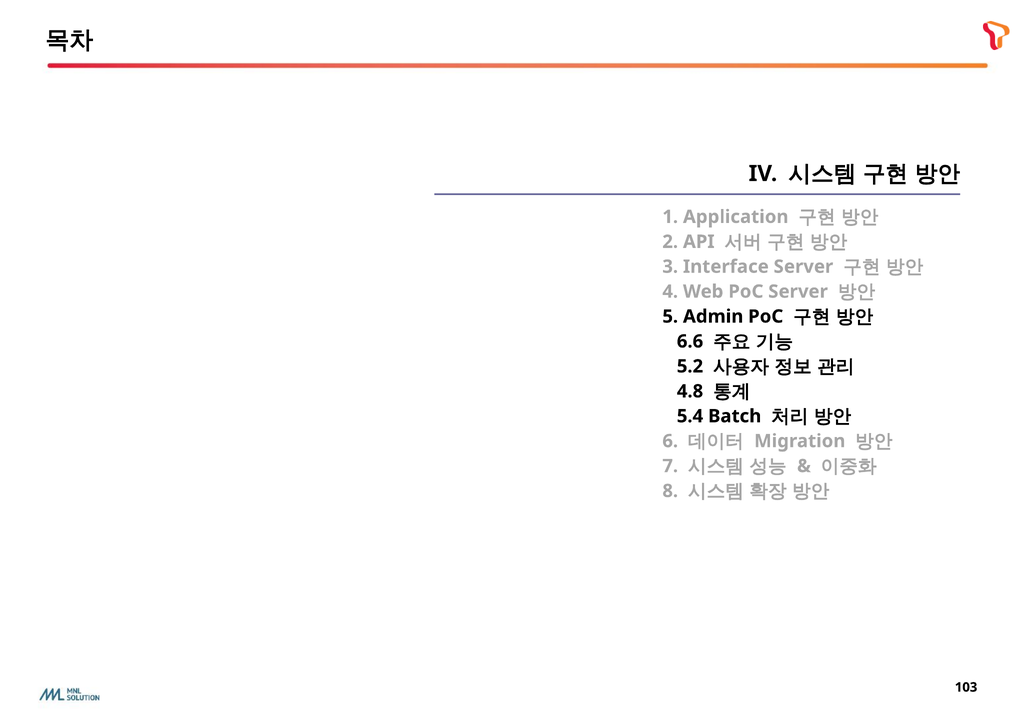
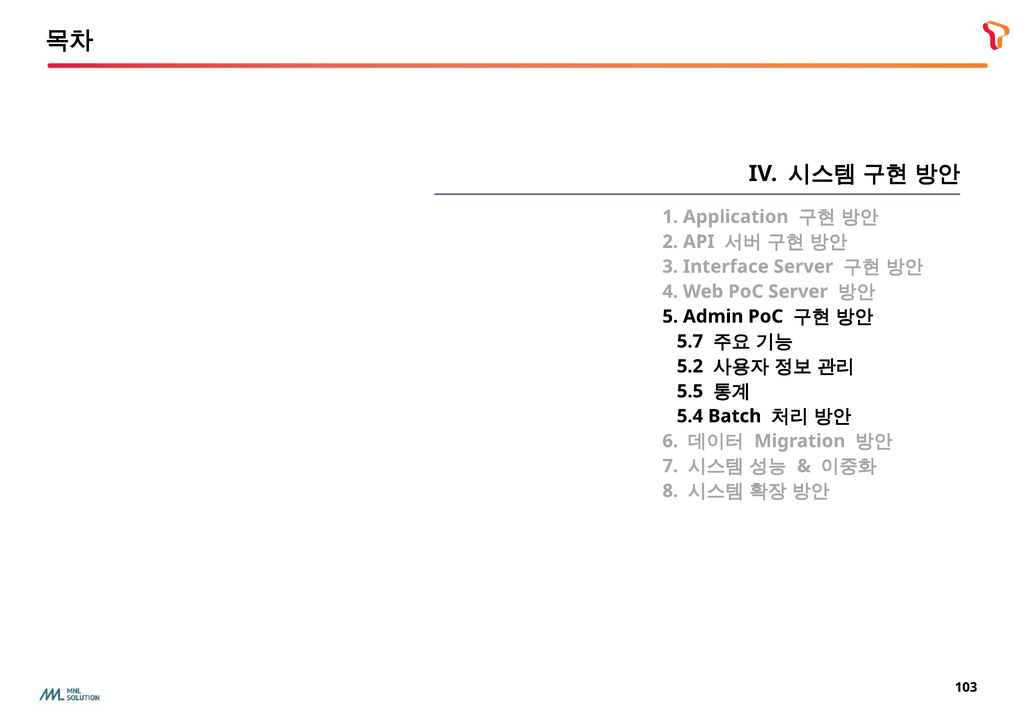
6.6: 6.6 -> 5.7
4.8: 4.8 -> 5.5
